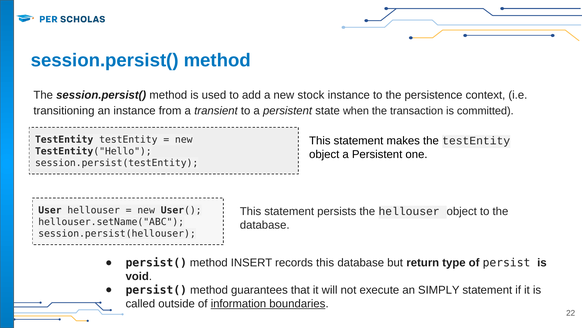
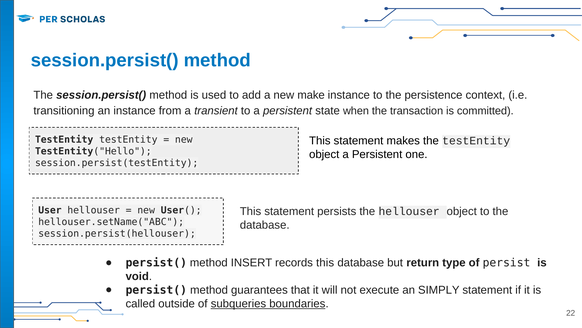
stock: stock -> make
information: information -> subqueries
